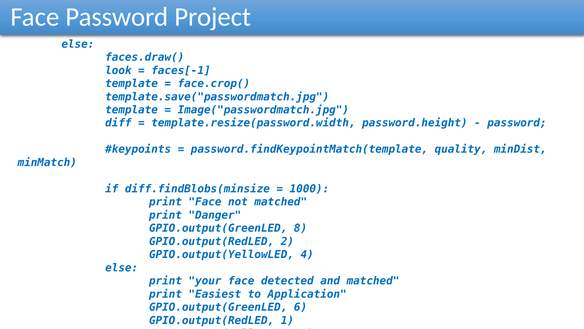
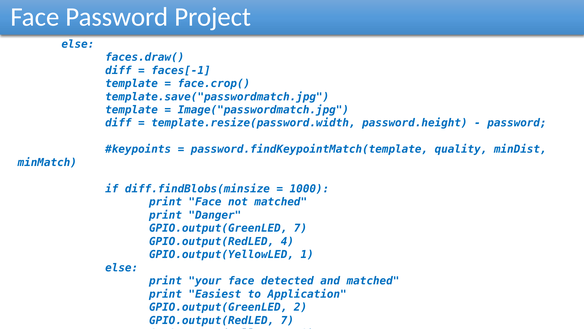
look at (118, 70): look -> diff
GPIO.output(GreenLED 8: 8 -> 7
2: 2 -> 4
4: 4 -> 1
6: 6 -> 2
GPIO.output(RedLED 1: 1 -> 7
